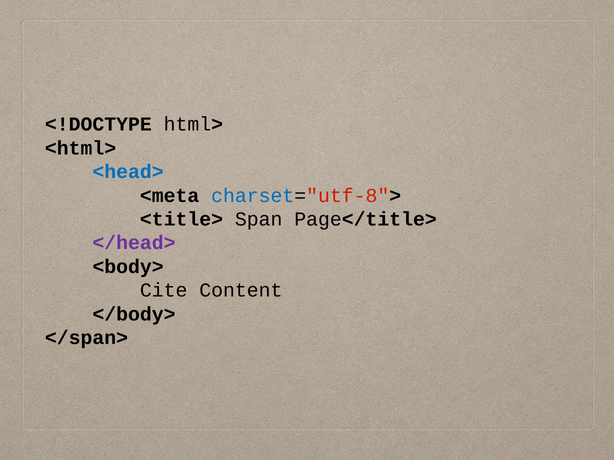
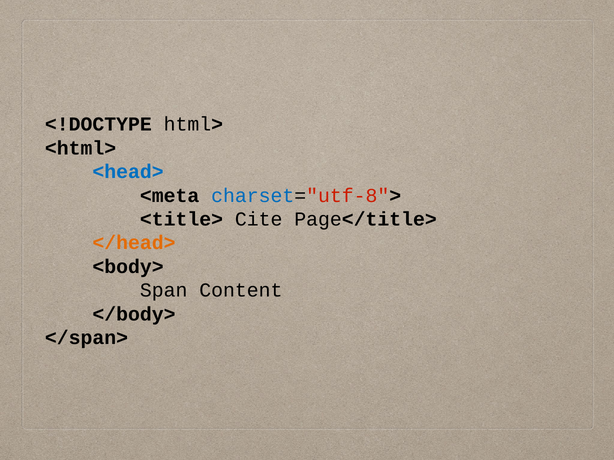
Span: Span -> Cite
</head> colour: purple -> orange
Cite: Cite -> Span
